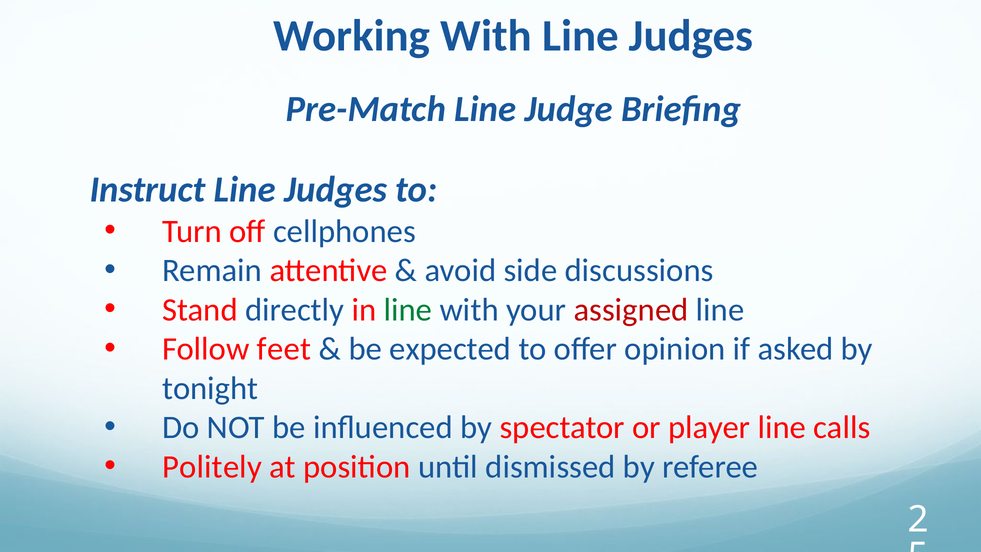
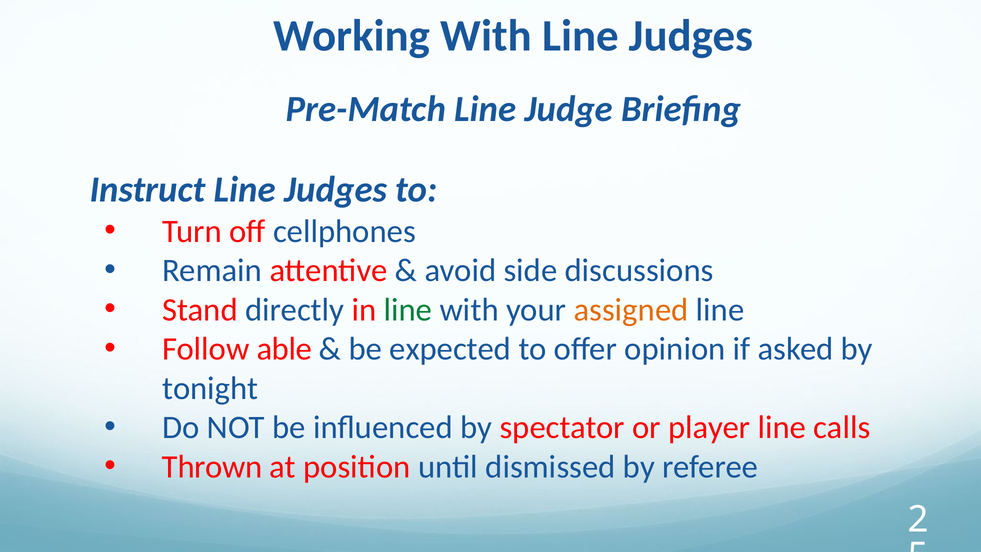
assigned colour: red -> orange
feet: feet -> able
Politely: Politely -> Thrown
